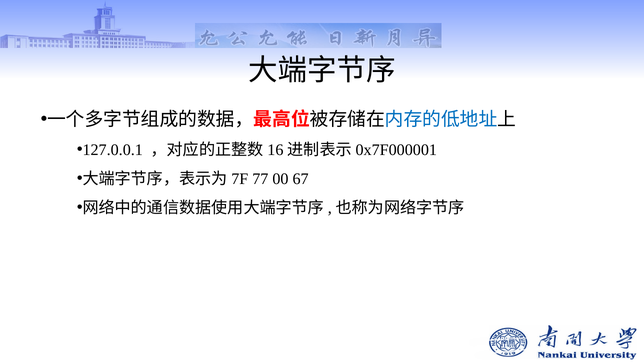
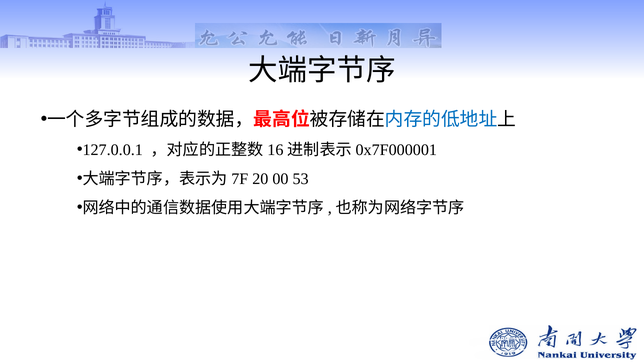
77: 77 -> 20
67: 67 -> 53
